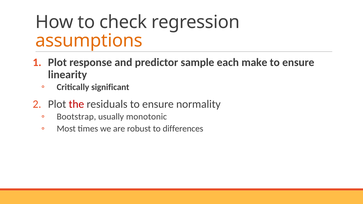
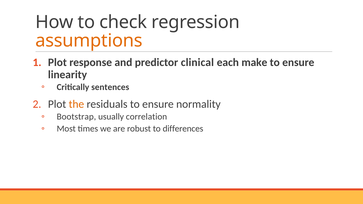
sample: sample -> clinical
significant: significant -> sentences
the colour: red -> orange
monotonic: monotonic -> correlation
